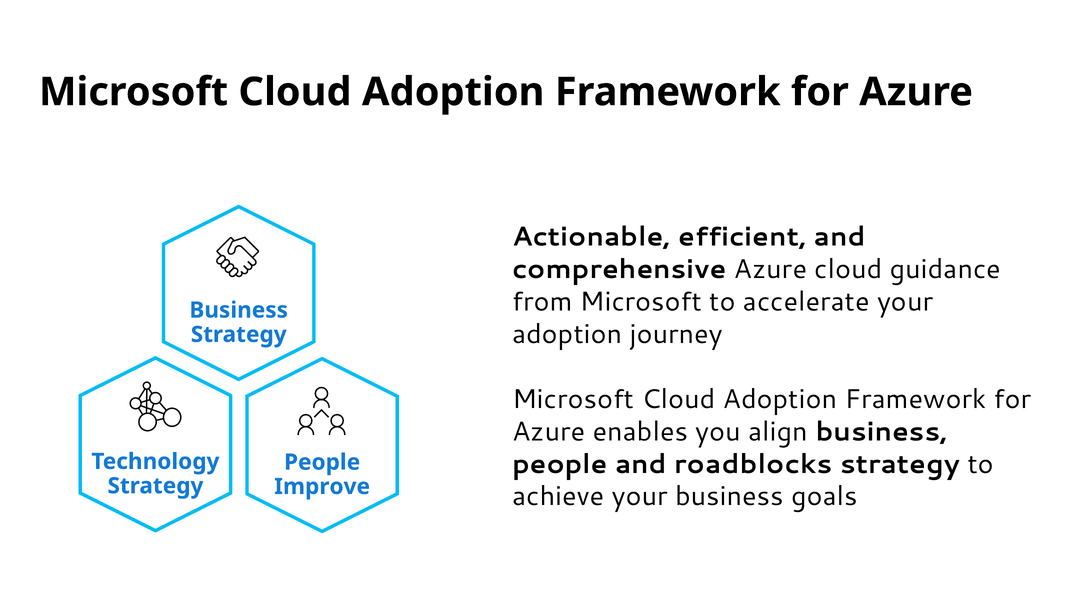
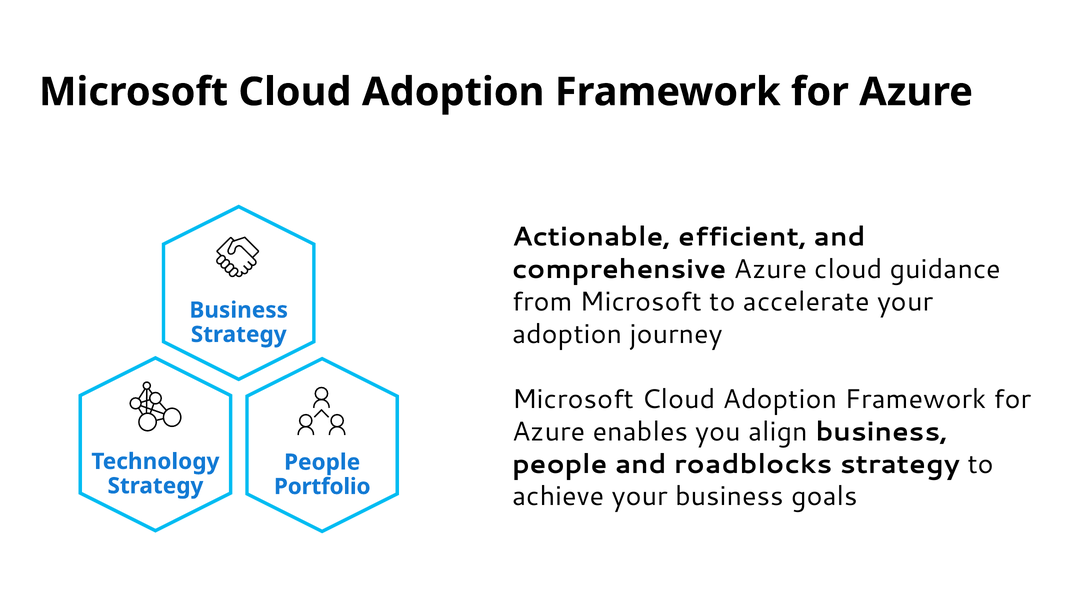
Improve: Improve -> Portfolio
